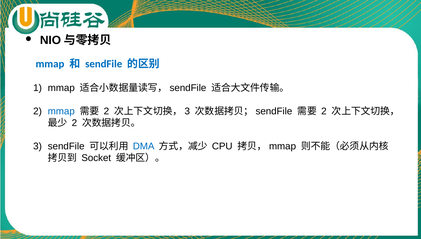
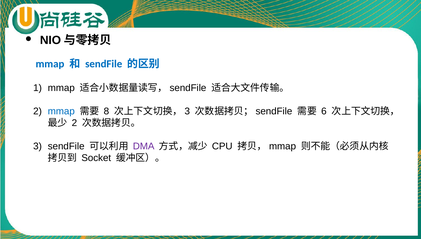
2 at (106, 111): 2 -> 8
2 at (324, 111): 2 -> 6
DMA colour: blue -> purple
